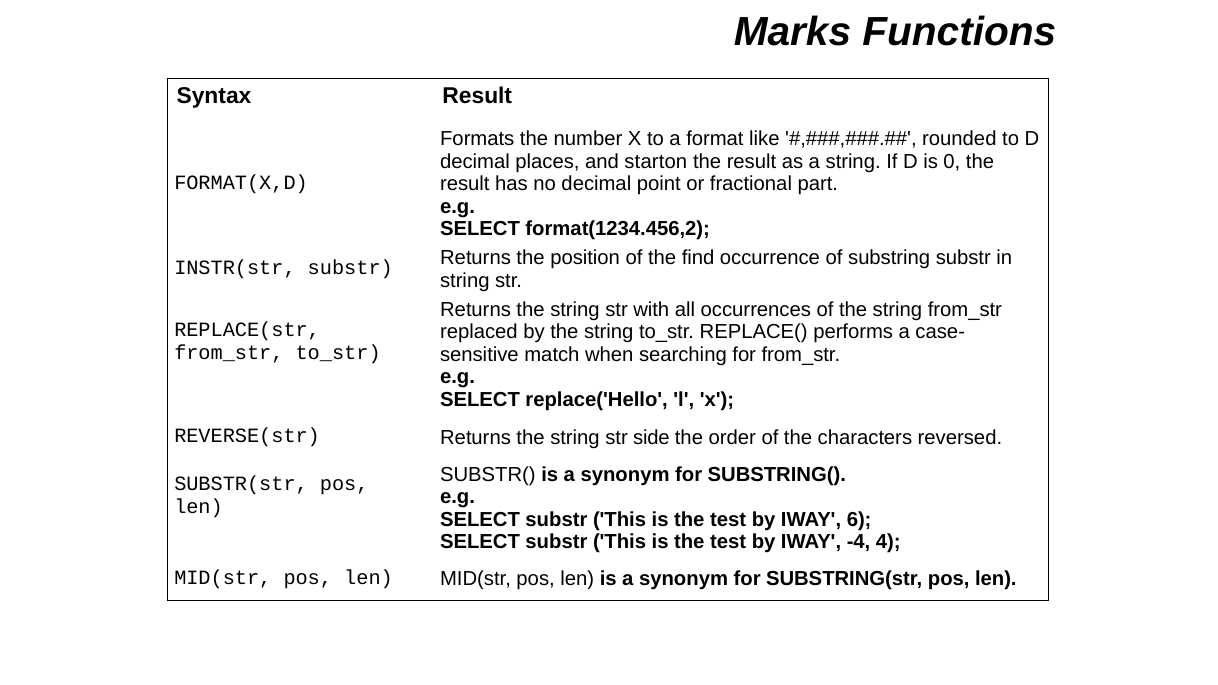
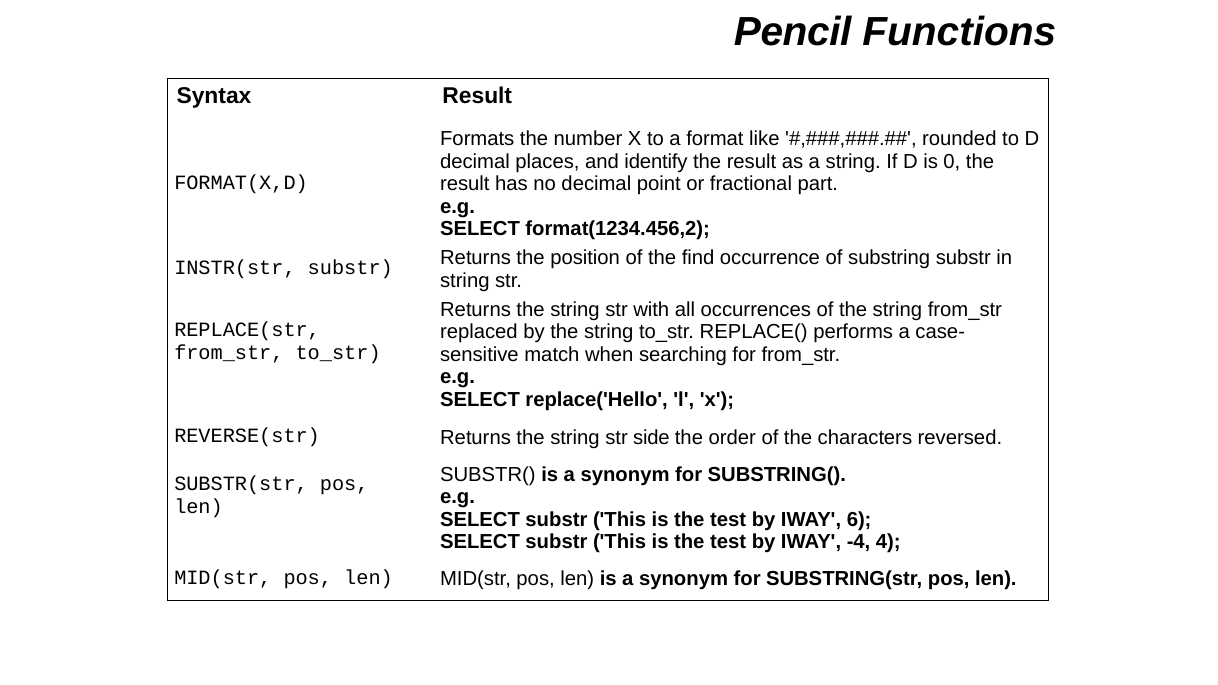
Marks: Marks -> Pencil
starton: starton -> identify
